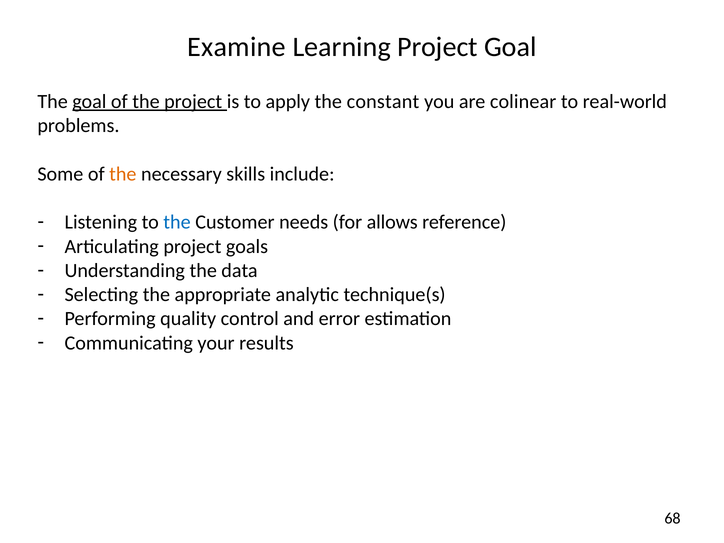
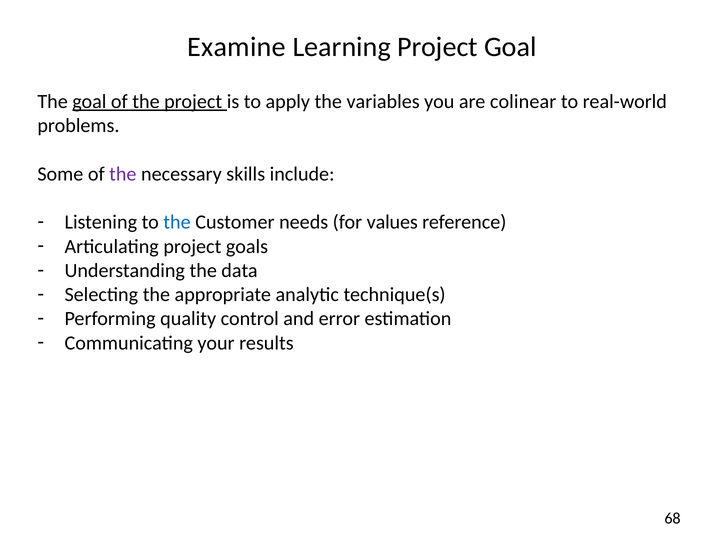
constant: constant -> variables
the at (123, 174) colour: orange -> purple
allows: allows -> values
